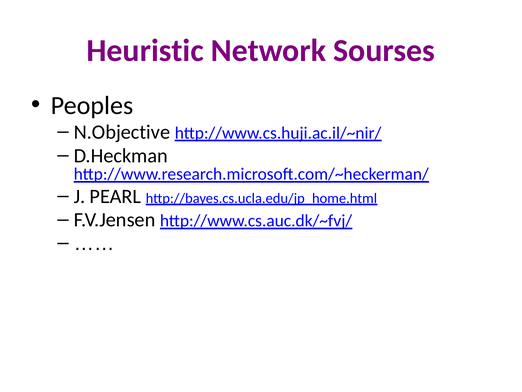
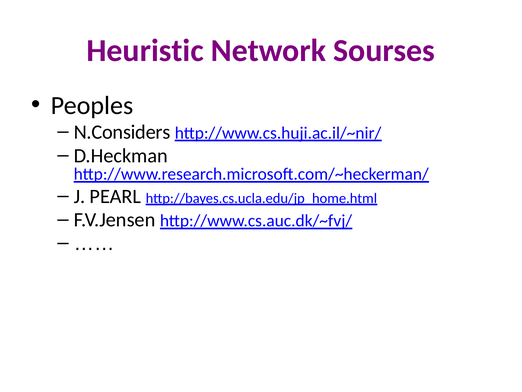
N.Objective: N.Objective -> N.Considers
